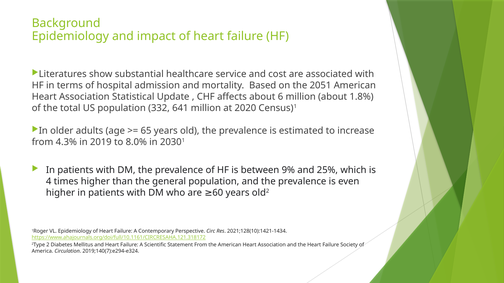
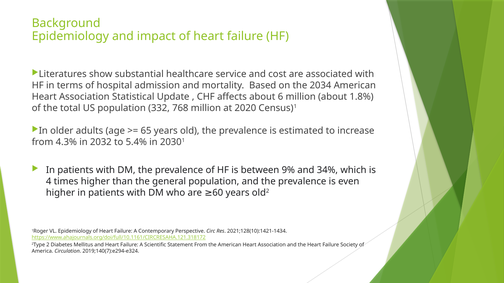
2051: 2051 -> 2034
641: 641 -> 768
2019: 2019 -> 2032
8.0%: 8.0% -> 5.4%
25%: 25% -> 34%
